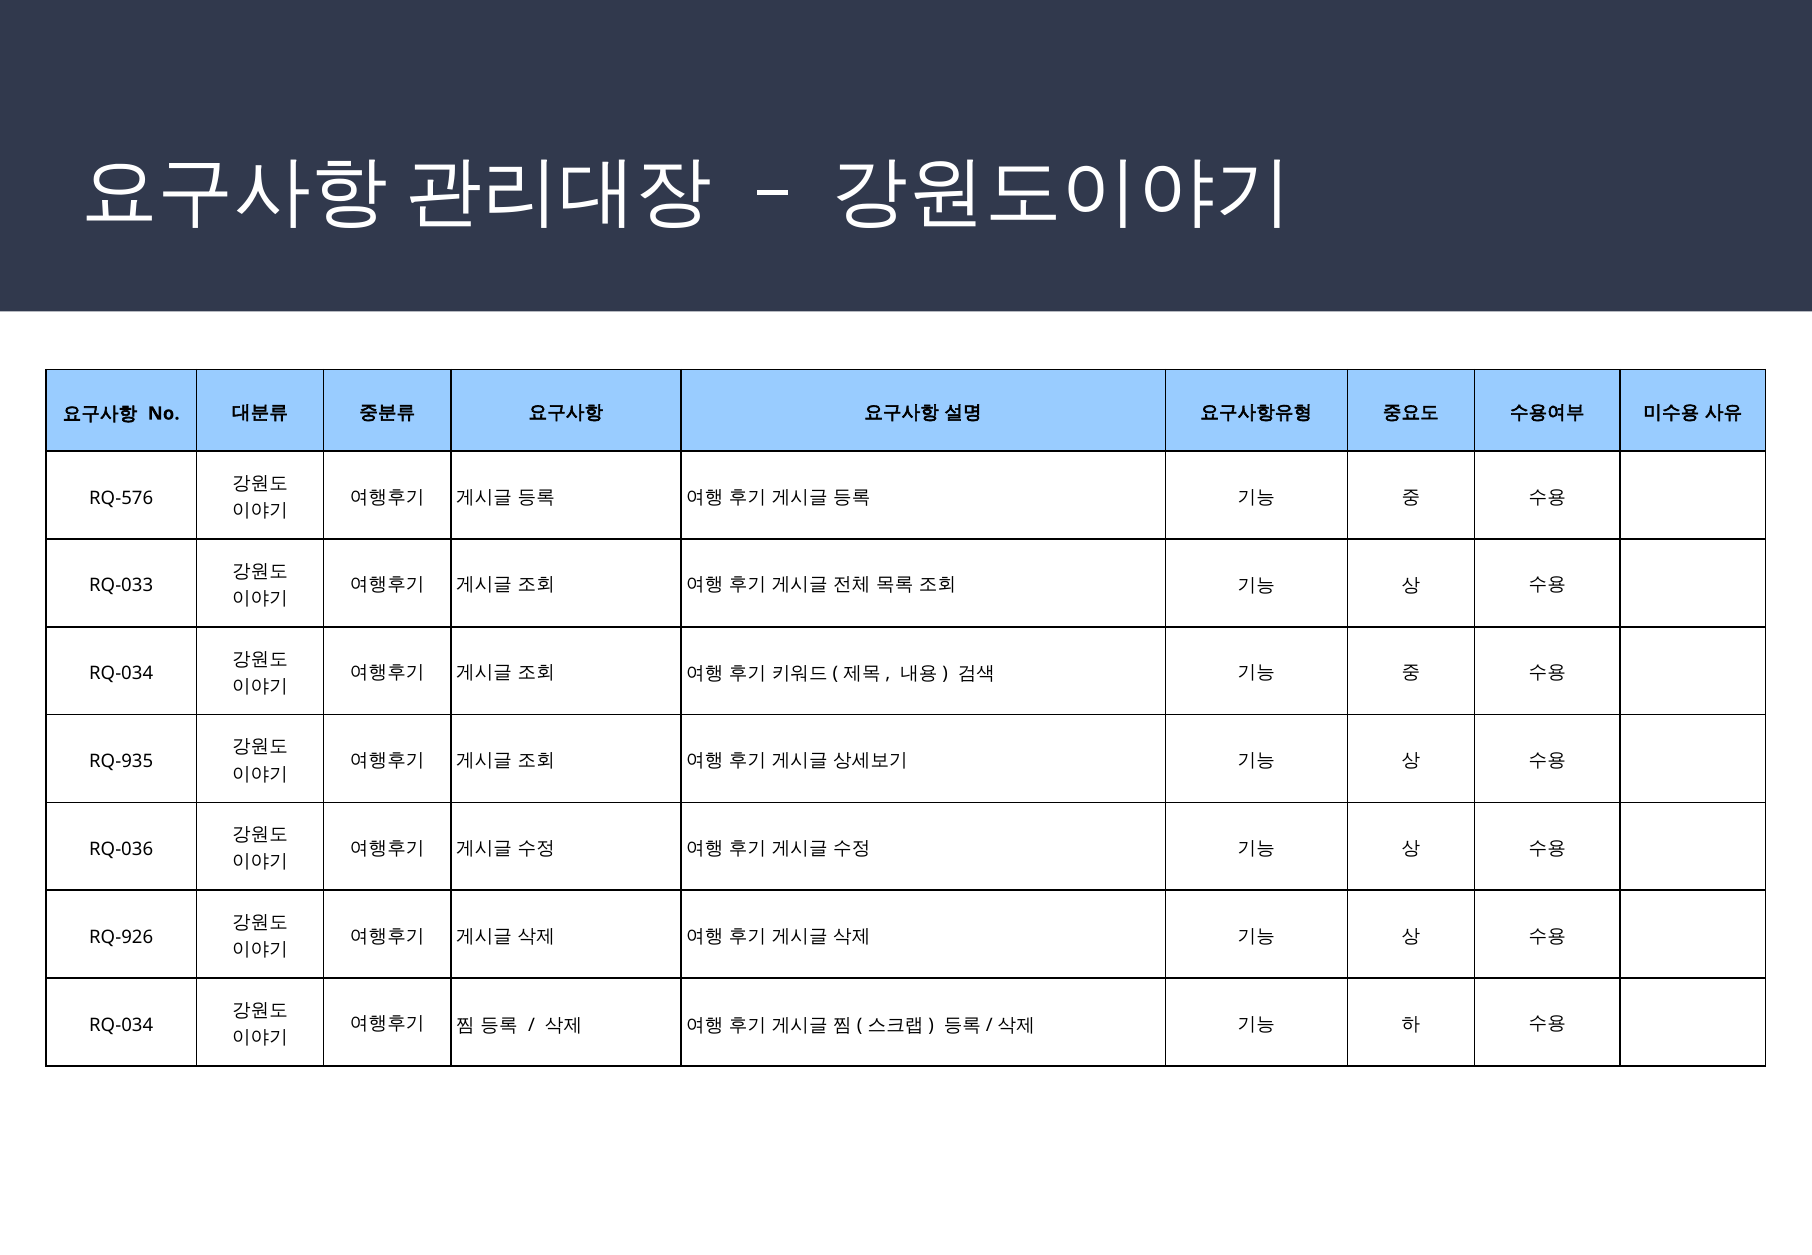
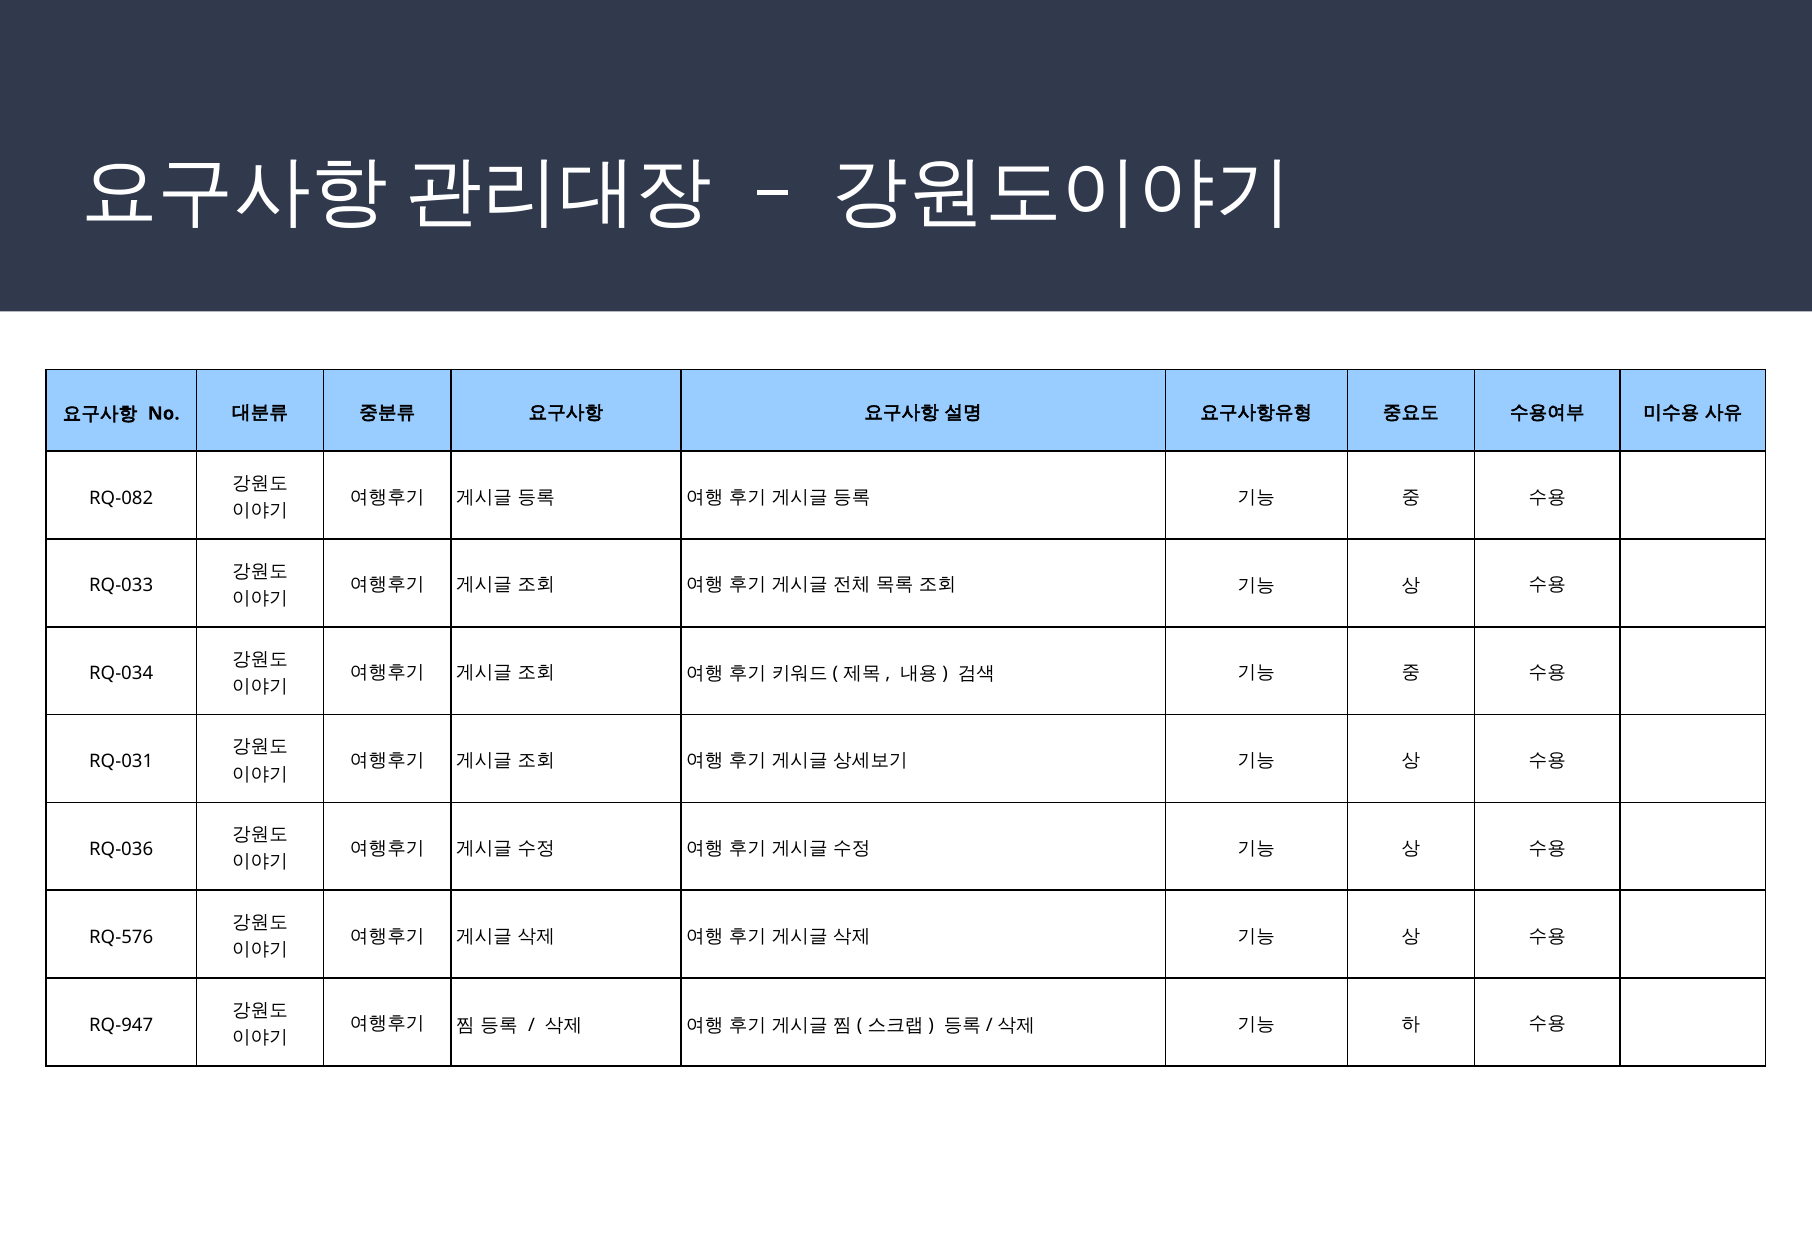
RQ-576: RQ-576 -> RQ-082
RQ-935: RQ-935 -> RQ-031
RQ-926: RQ-926 -> RQ-576
RQ-034 at (121, 1024): RQ-034 -> RQ-947
